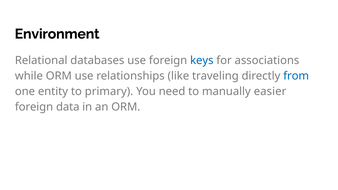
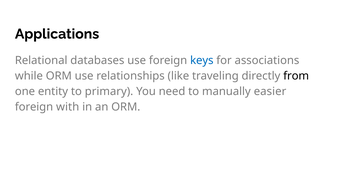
Environment: Environment -> Applications
from colour: blue -> black
data: data -> with
